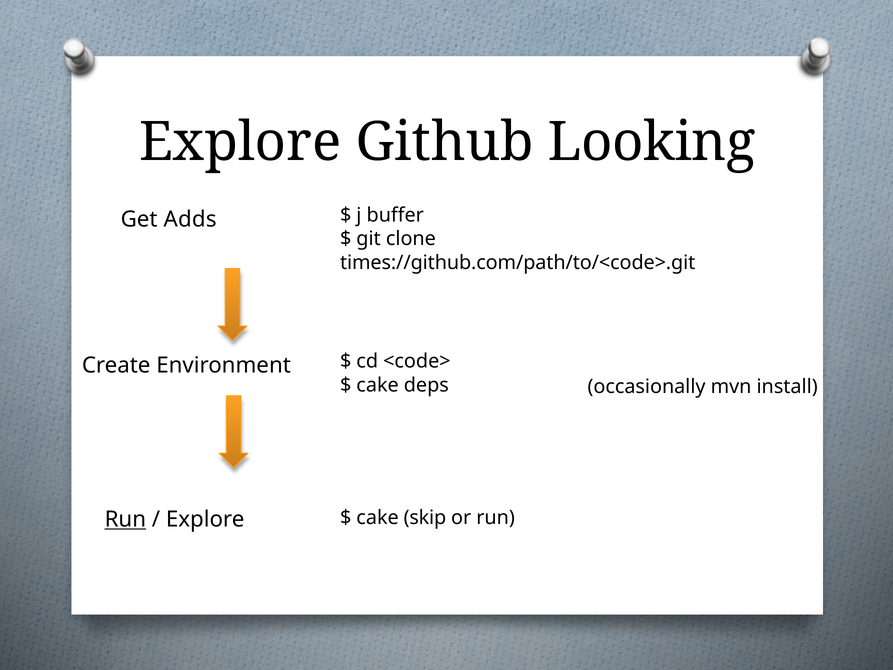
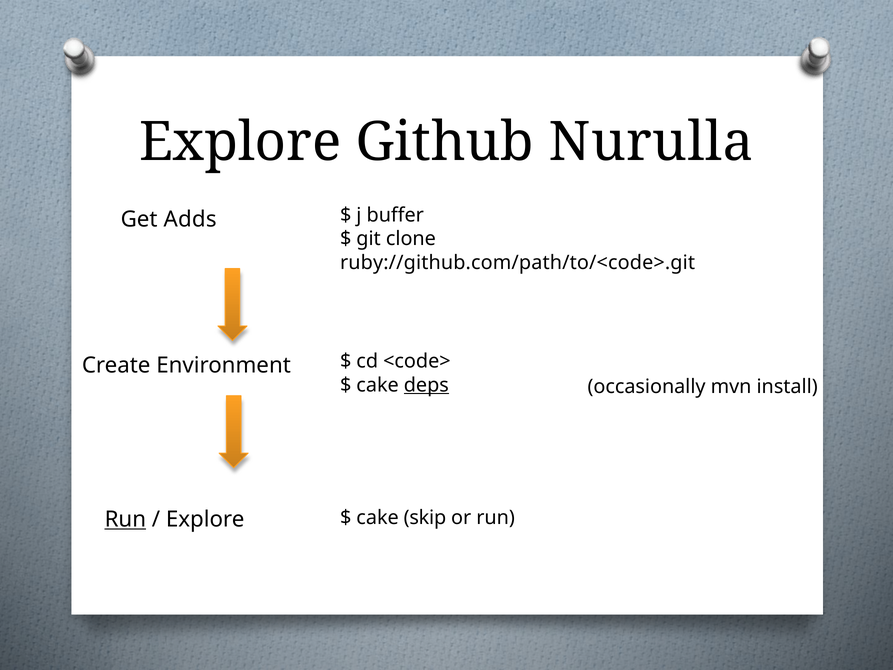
Looking: Looking -> Nurulla
times://github.com/path/to/<code>.git: times://github.com/path/to/<code>.git -> ruby://github.com/path/to/<code>.git
deps underline: none -> present
